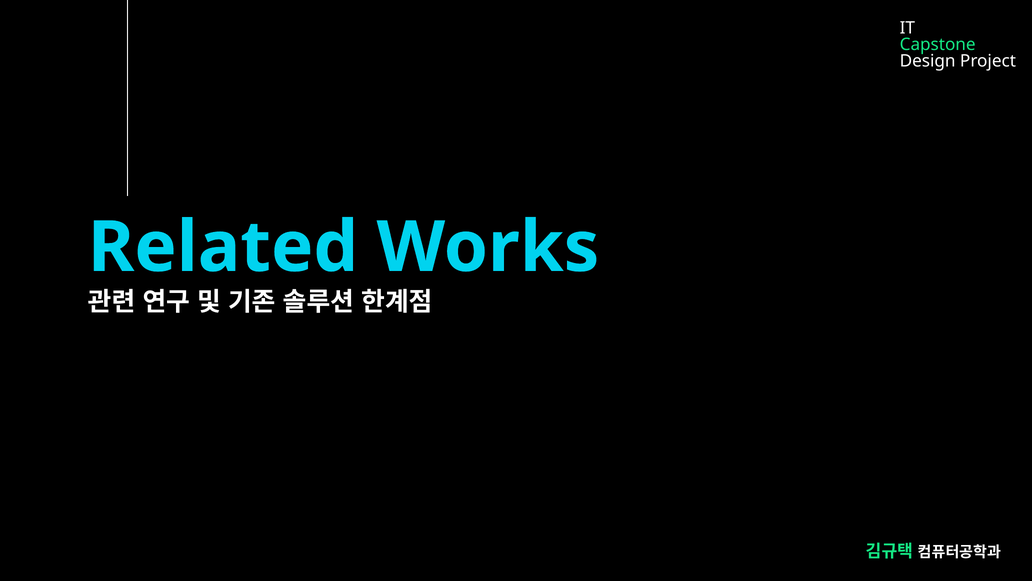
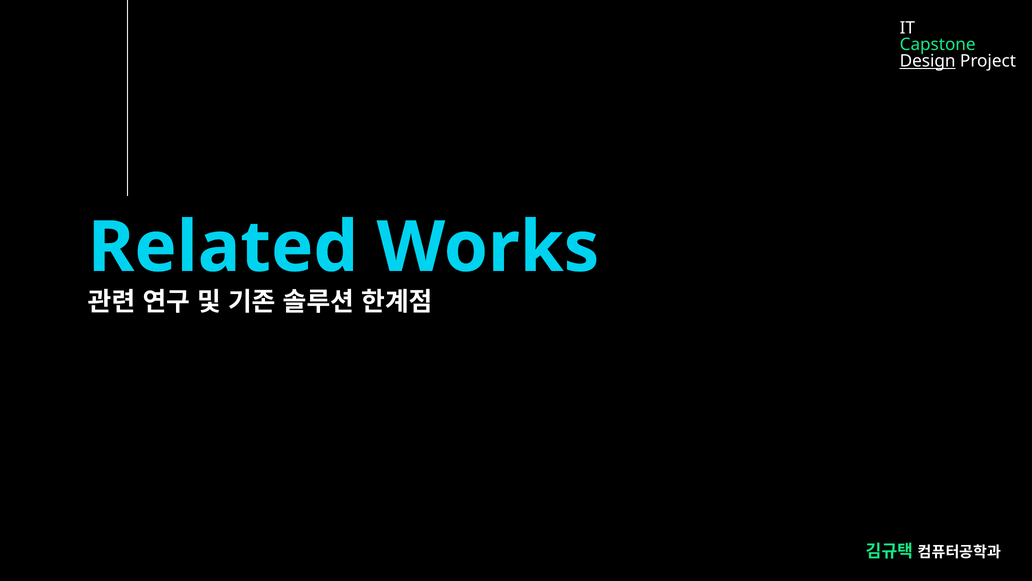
Design underline: none -> present
